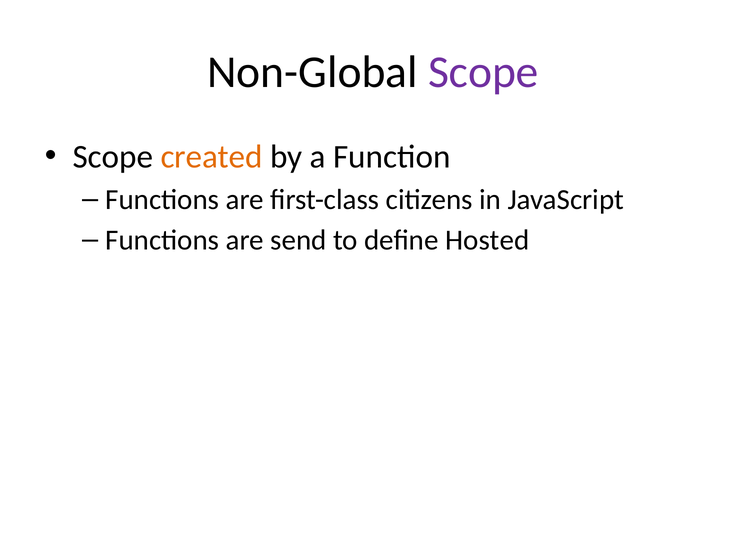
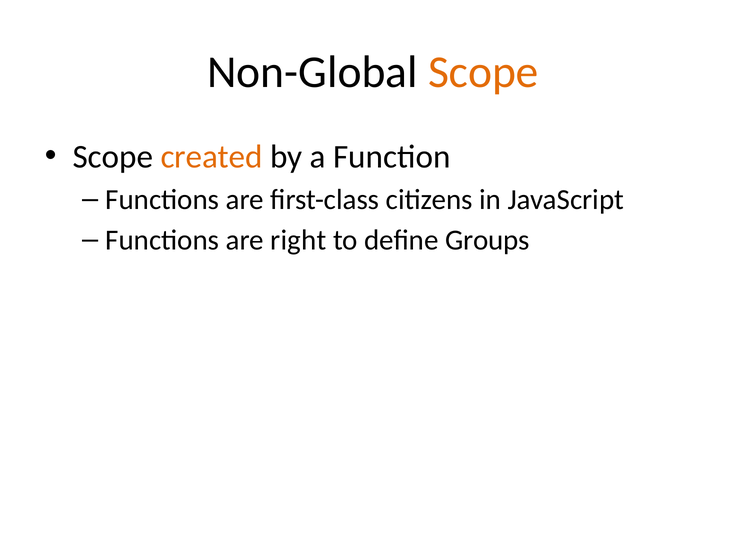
Scope at (483, 72) colour: purple -> orange
send: send -> right
Hosted: Hosted -> Groups
